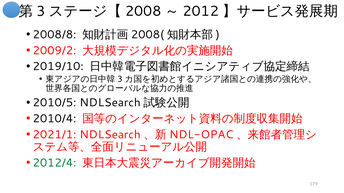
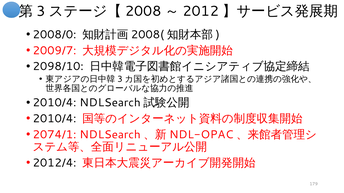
2008/8: 2008/8 -> 2008/0
2009/2: 2009/2 -> 2009/7
2019/10: 2019/10 -> 2098/10
2010/5 at (55, 103): 2010/5 -> 2010/4
2021/1: 2021/1 -> 2074/1
2012/4 colour: green -> black
